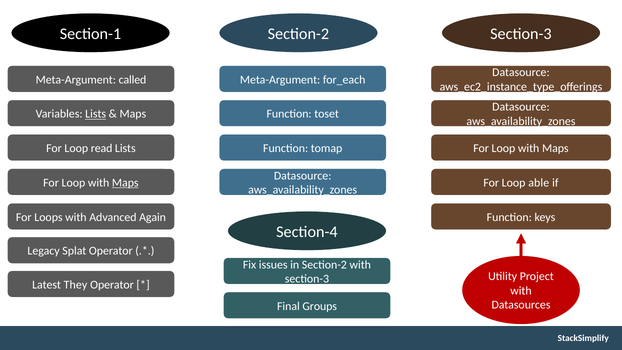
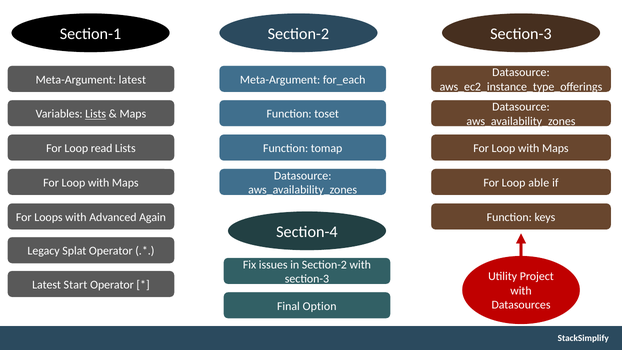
Meta-Argument called: called -> latest
Maps at (125, 183) underline: present -> none
They: They -> Start
Groups: Groups -> Option
